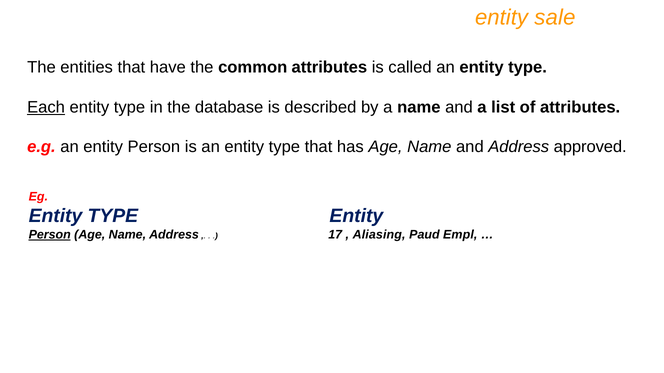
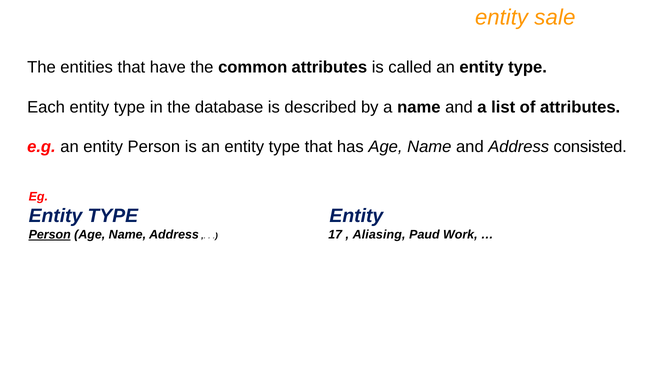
Each underline: present -> none
approved: approved -> consisted
Empl: Empl -> Work
